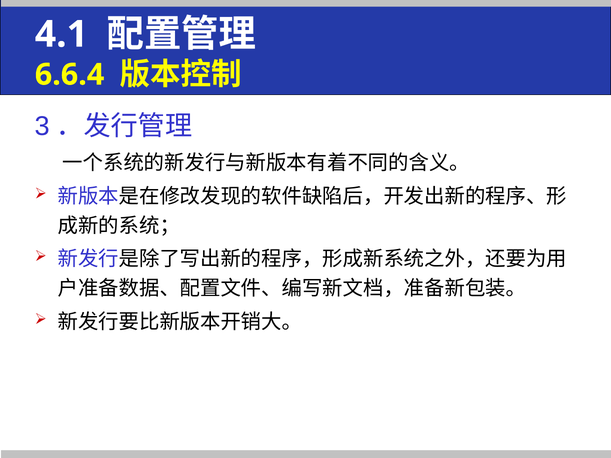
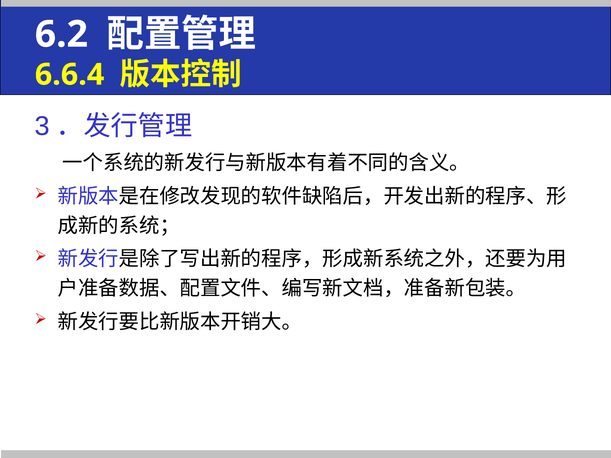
4.1: 4.1 -> 6.2
